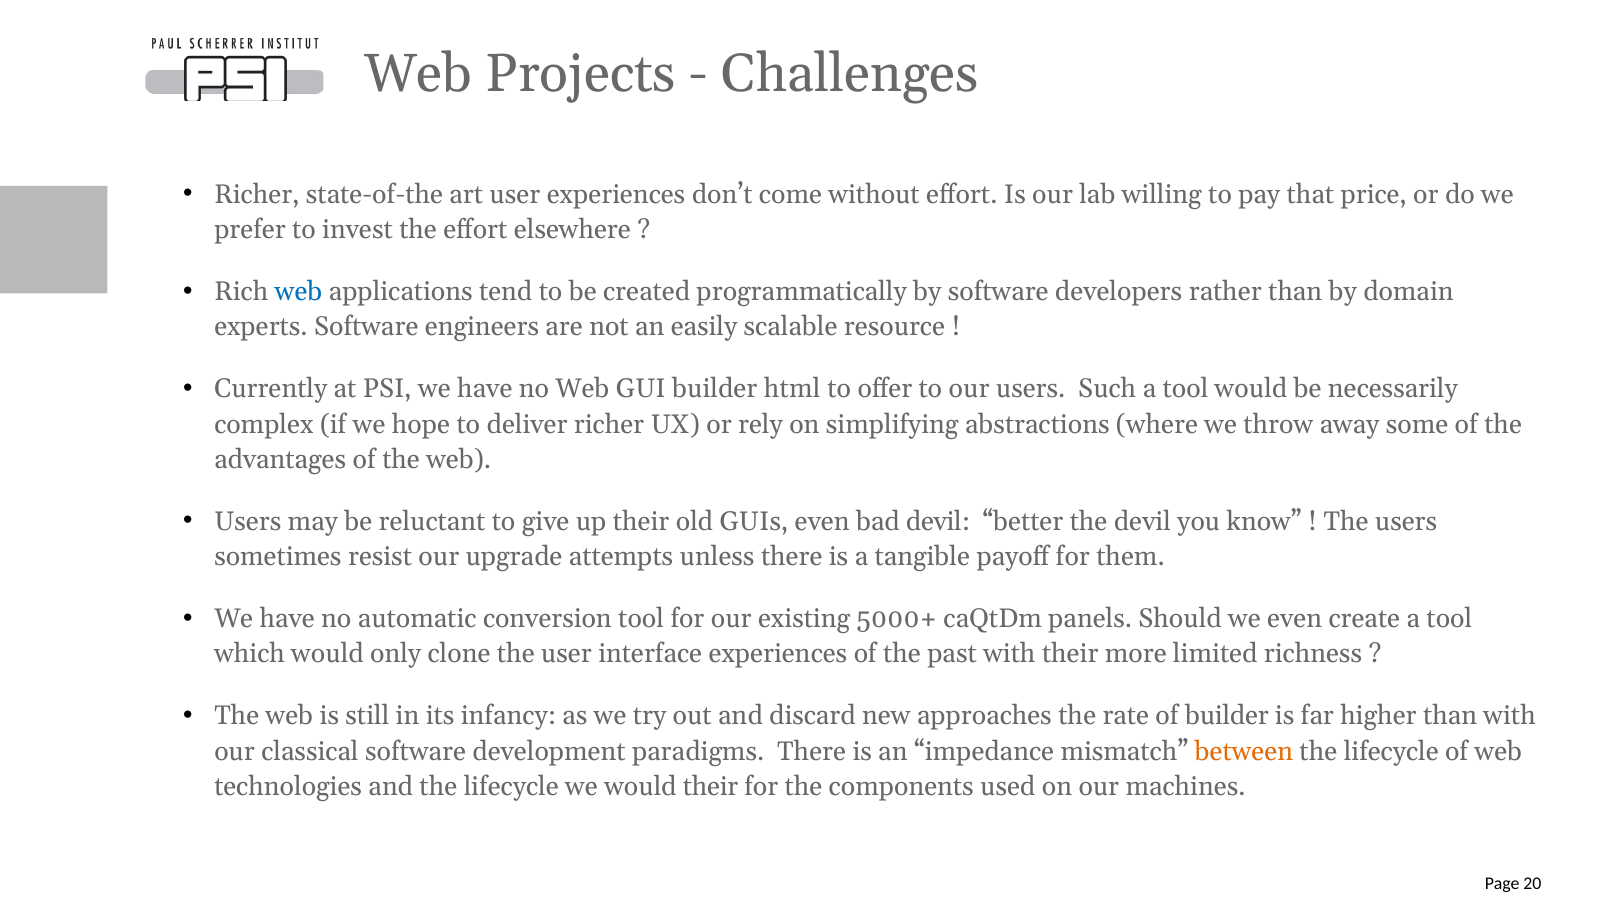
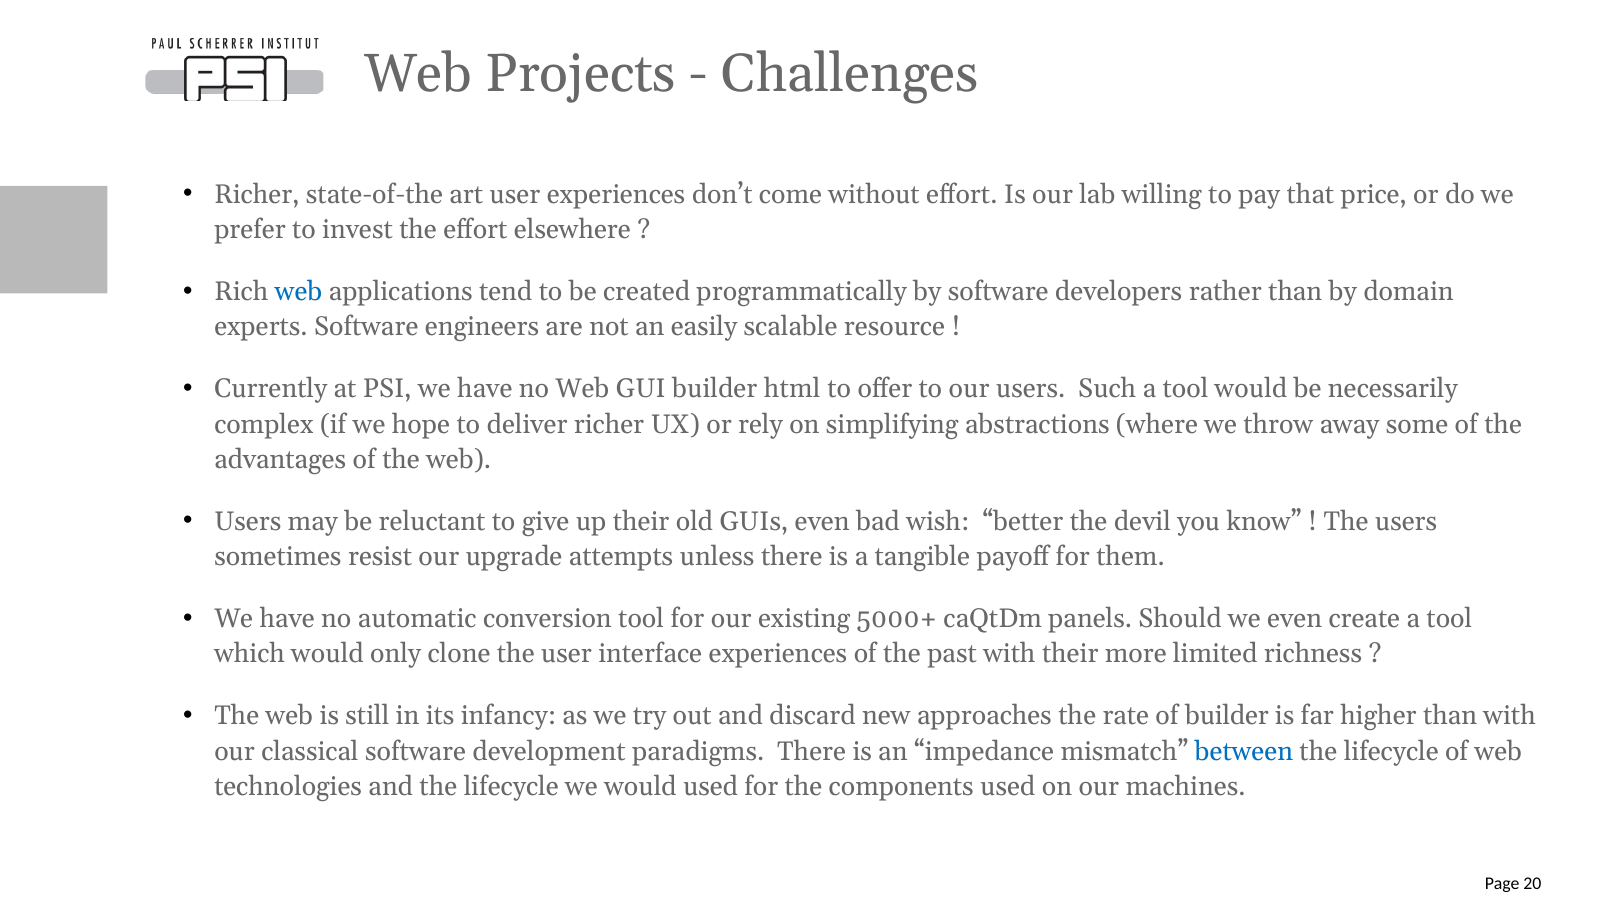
bad devil: devil -> wish
between colour: orange -> blue
would their: their -> used
